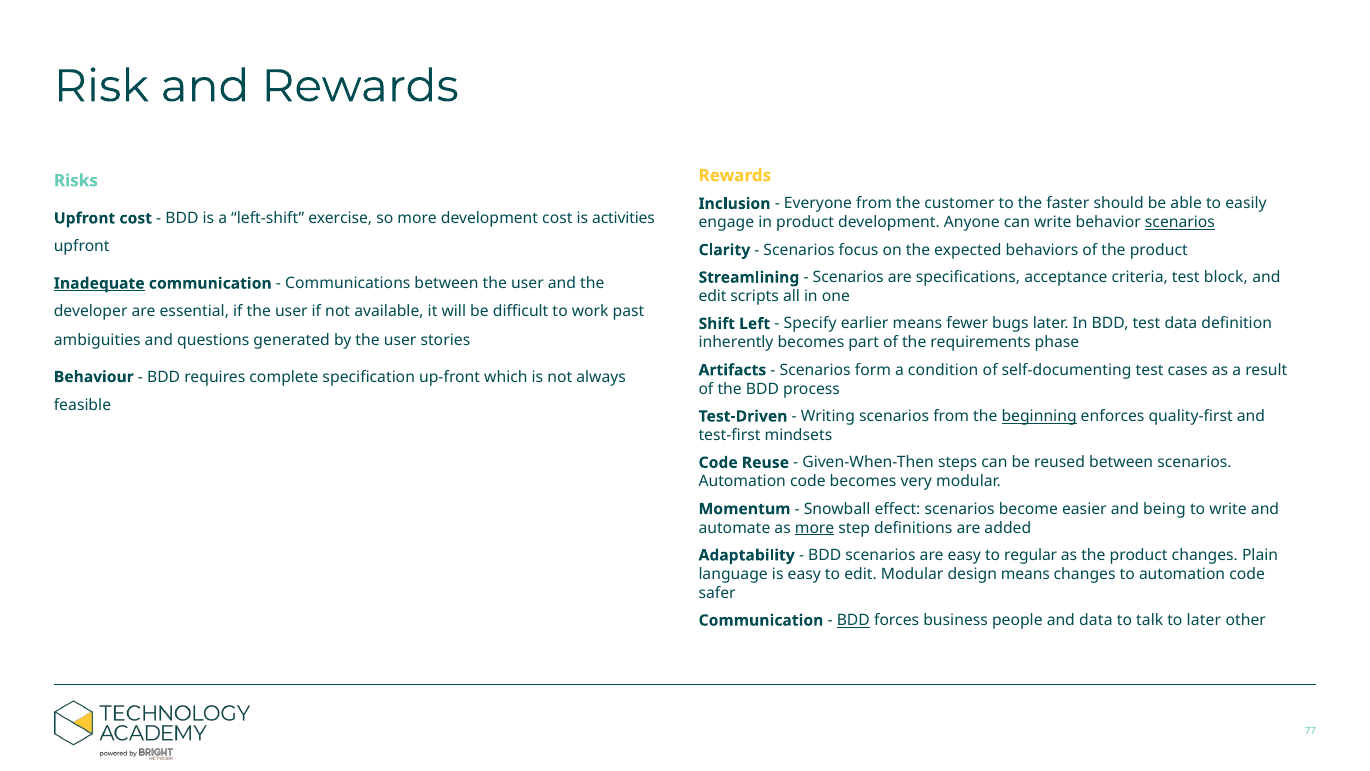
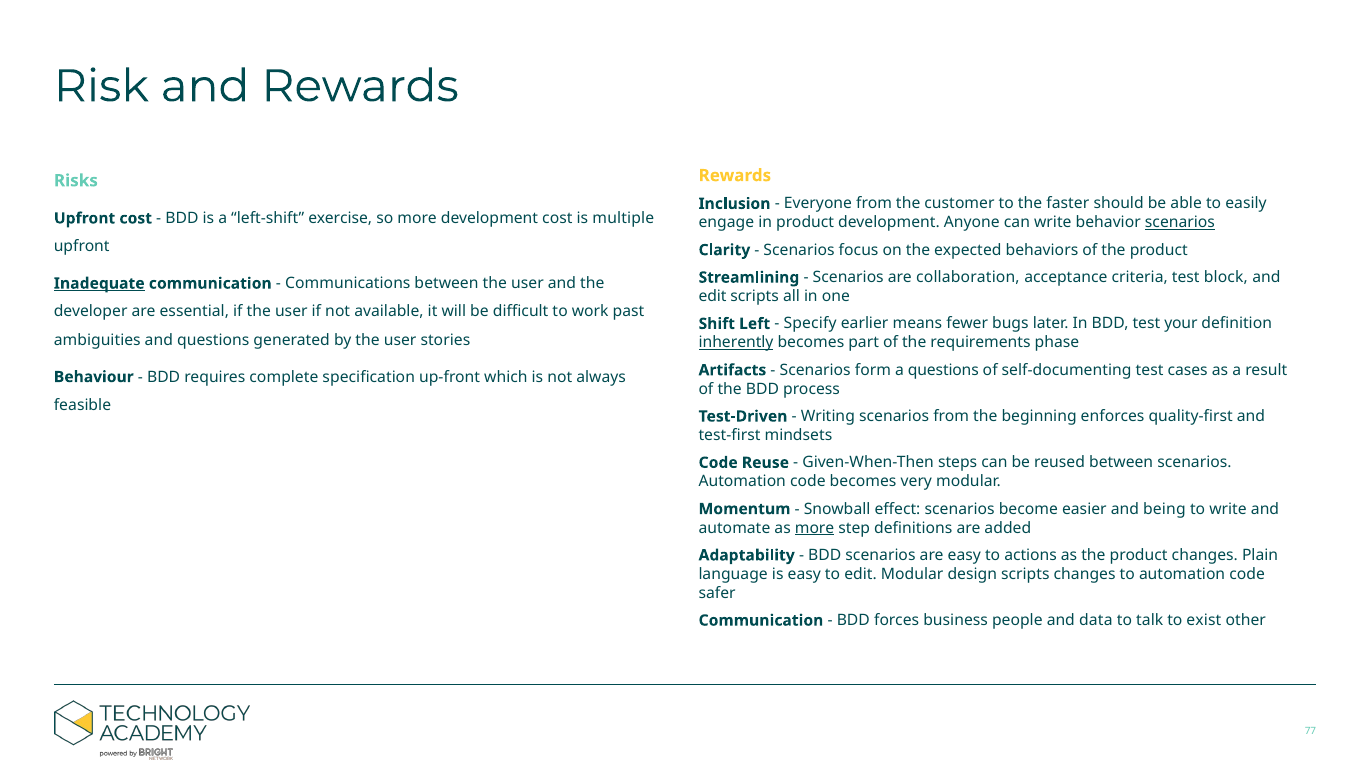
activities: activities -> multiple
specifications: specifications -> collaboration
test data: data -> your
inherently underline: none -> present
a condition: condition -> questions
beginning underline: present -> none
regular: regular -> actions
design means: means -> scripts
BDD at (853, 620) underline: present -> none
to later: later -> exist
